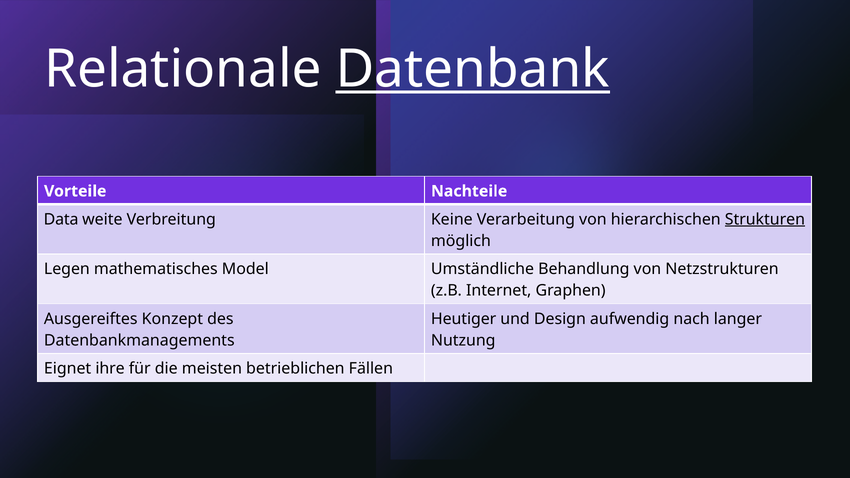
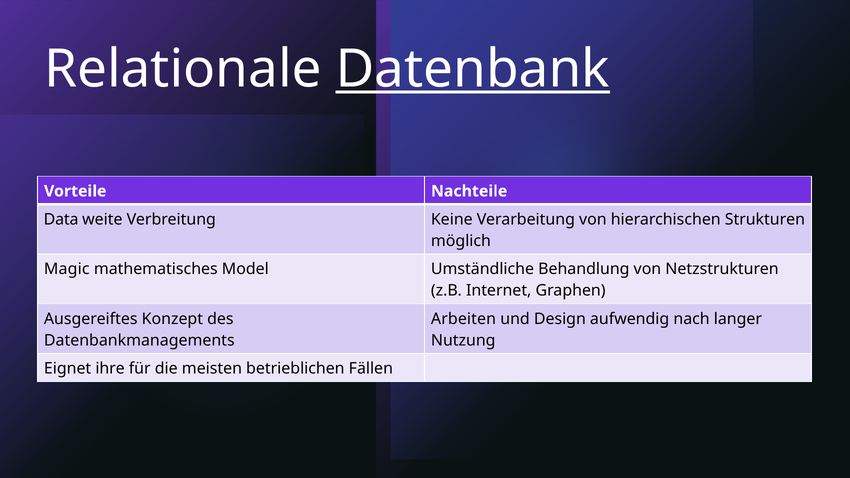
Strukturen underline: present -> none
Legen: Legen -> Magic
Heutiger: Heutiger -> Arbeiten
